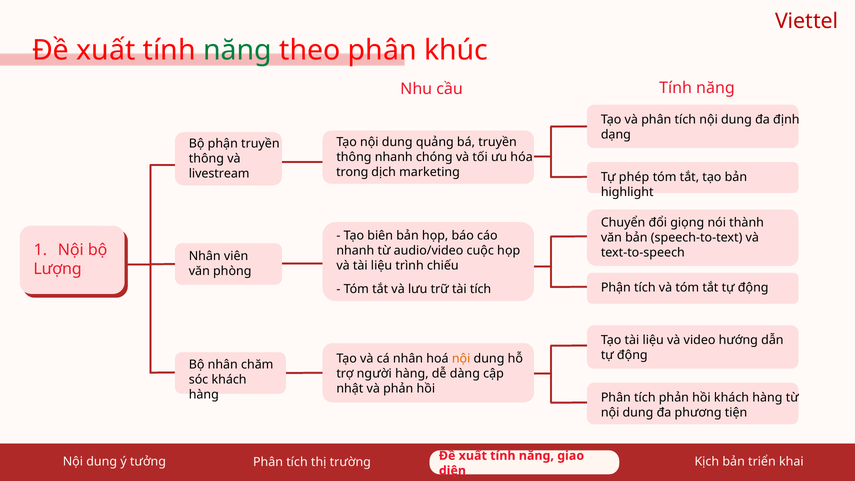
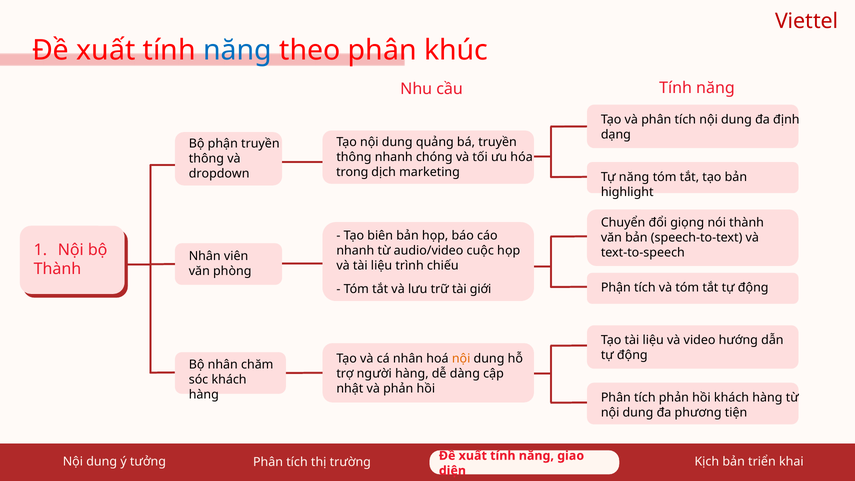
năng at (237, 50) colour: green -> blue
livestream: livestream -> dropdown
Tự phép: phép -> năng
Lượng at (58, 269): Lượng -> Thành
tài tích: tích -> giới
